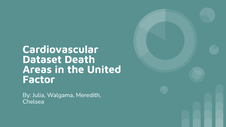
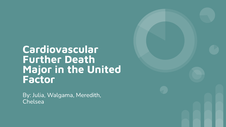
Dataset: Dataset -> Further
Areas: Areas -> Major
